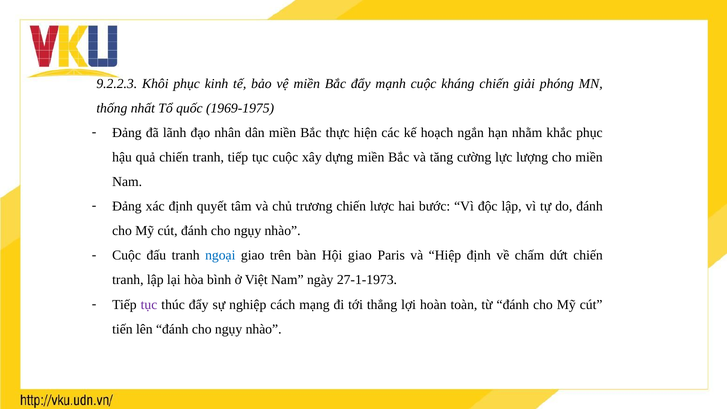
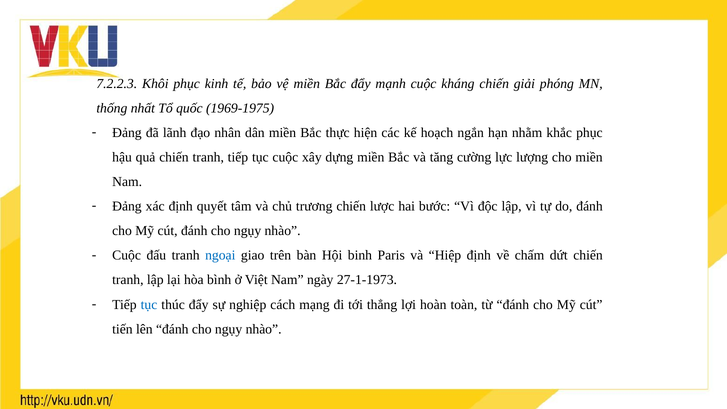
9.2.2.3: 9.2.2.3 -> 7.2.2.3
Hội giao: giao -> binh
tục at (149, 304) colour: purple -> blue
